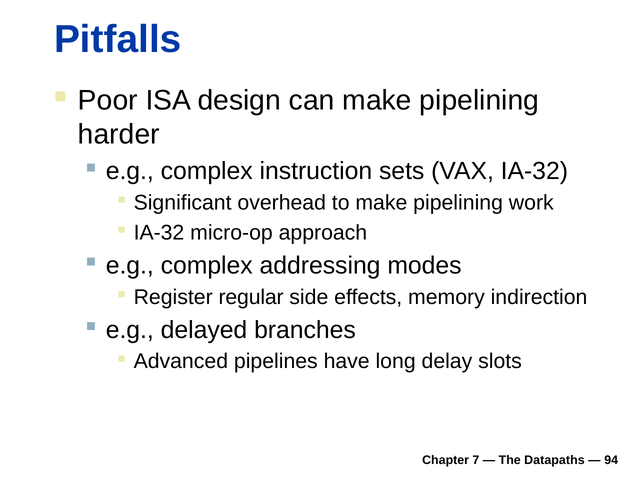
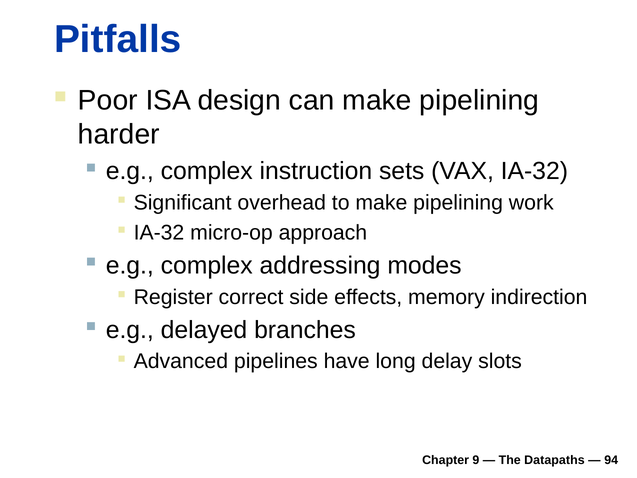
regular: regular -> correct
7: 7 -> 9
